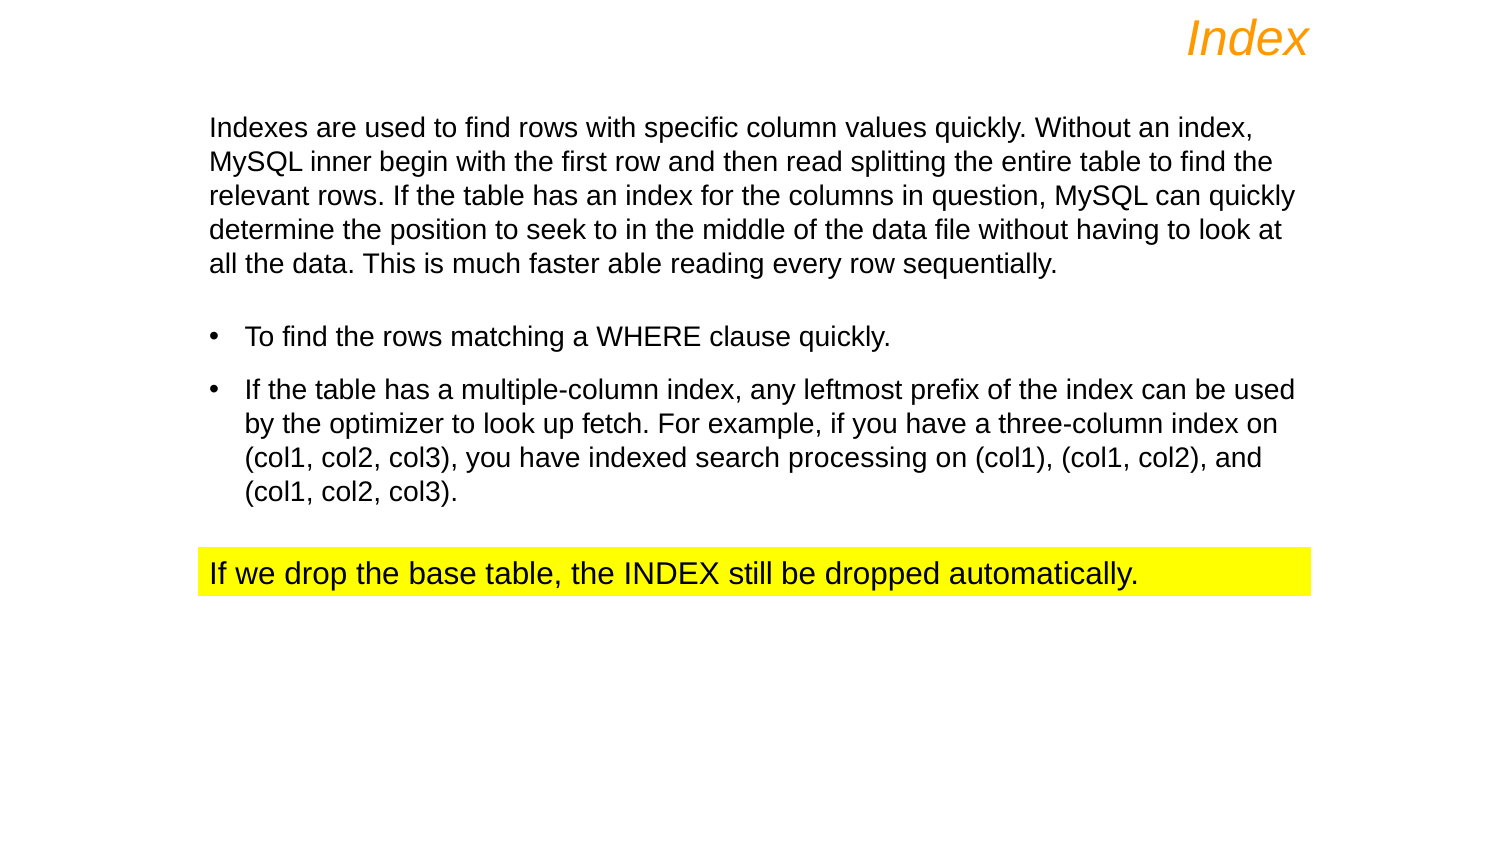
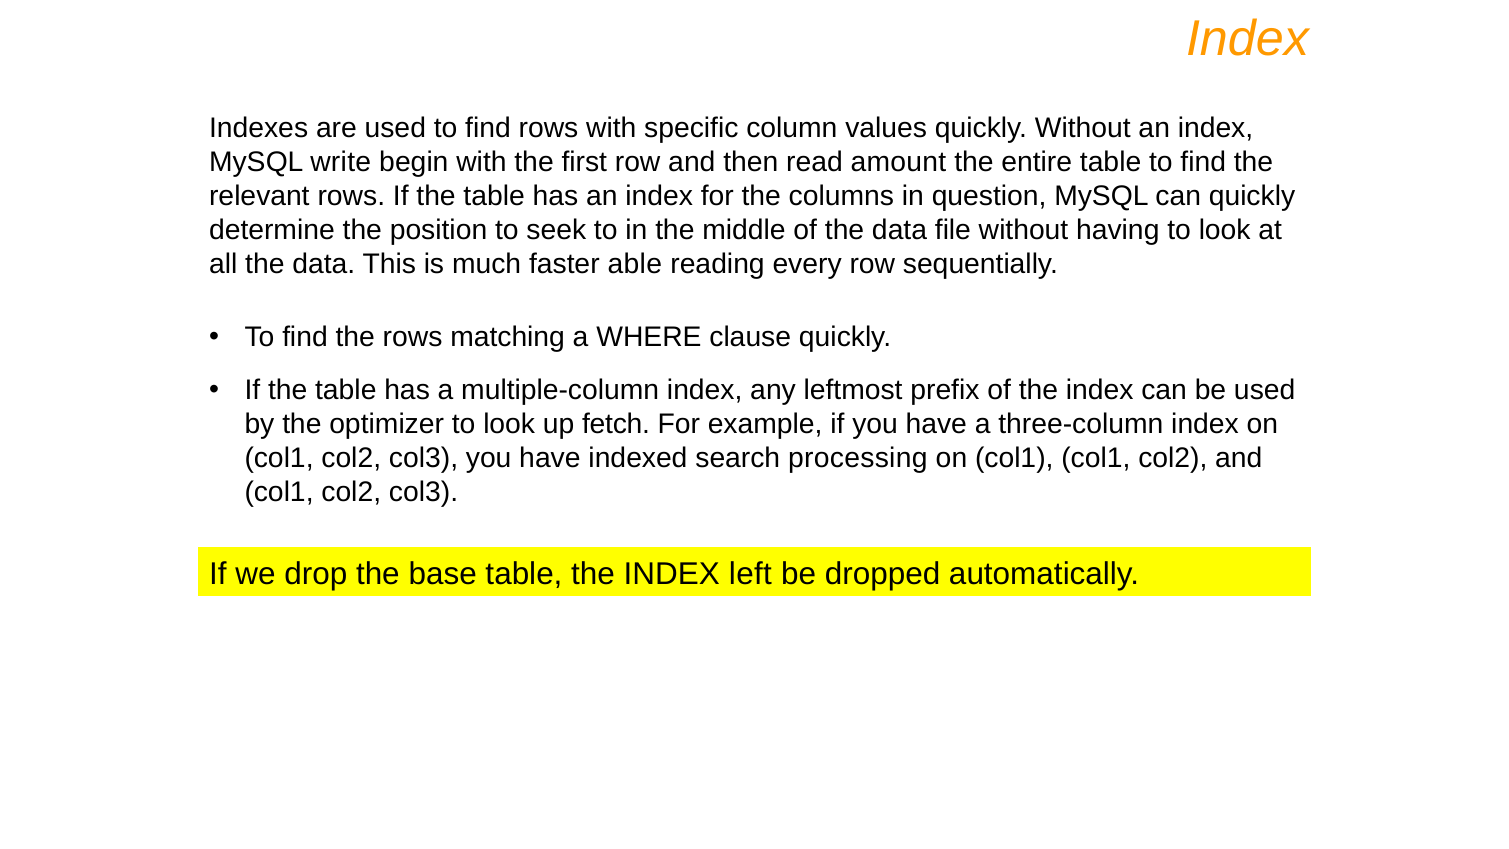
inner: inner -> write
splitting: splitting -> amount
still: still -> left
